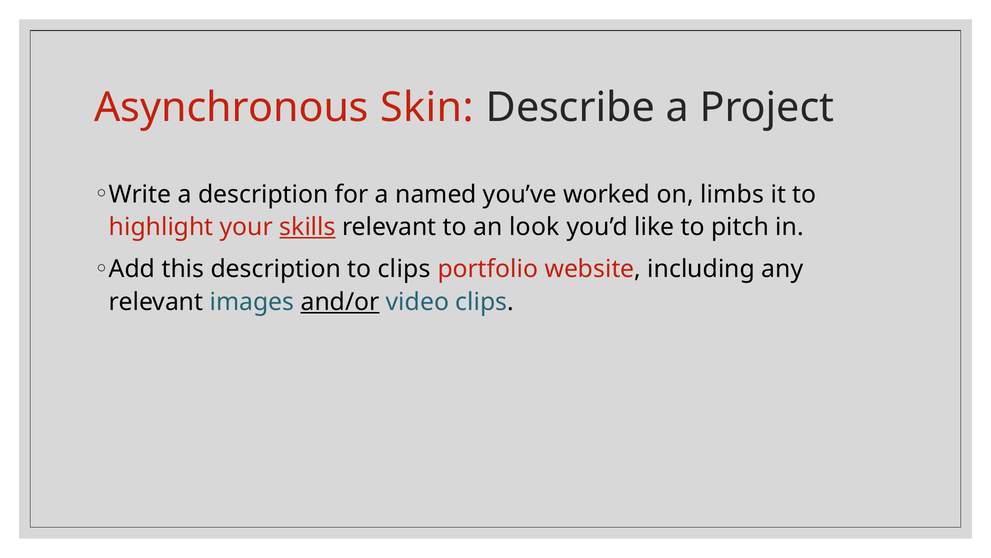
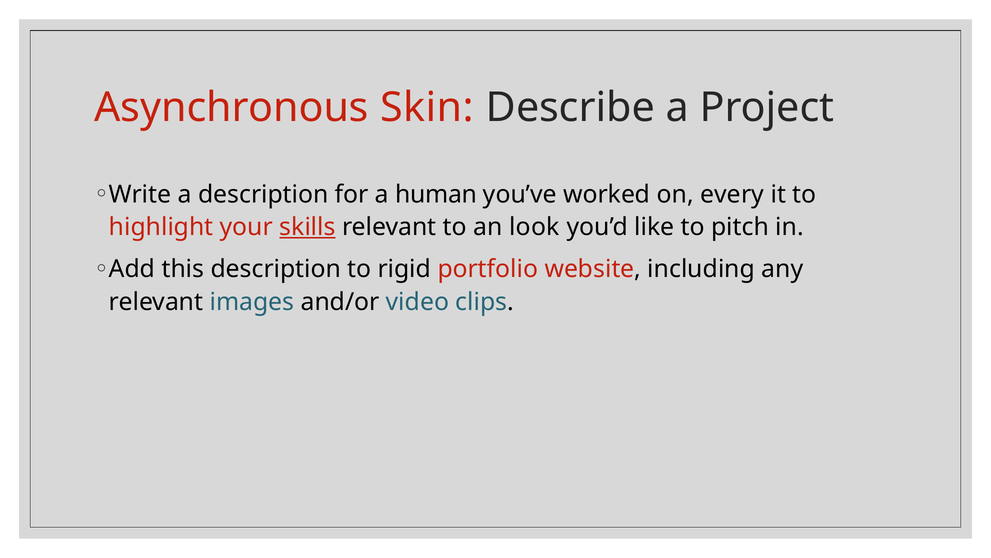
named: named -> human
limbs: limbs -> every
to clips: clips -> rigid
and/or underline: present -> none
